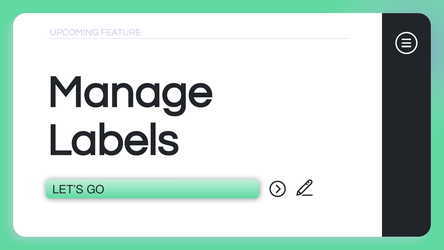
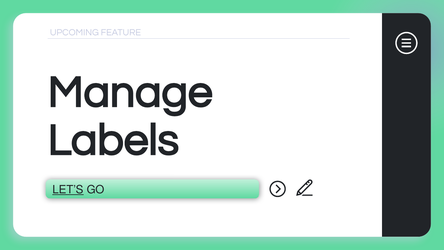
LET’S underline: none -> present
